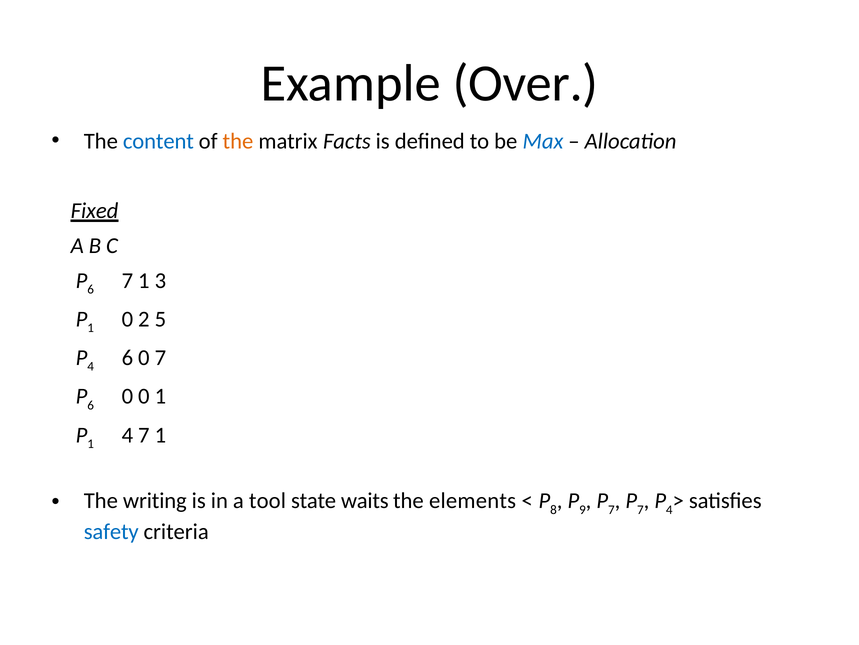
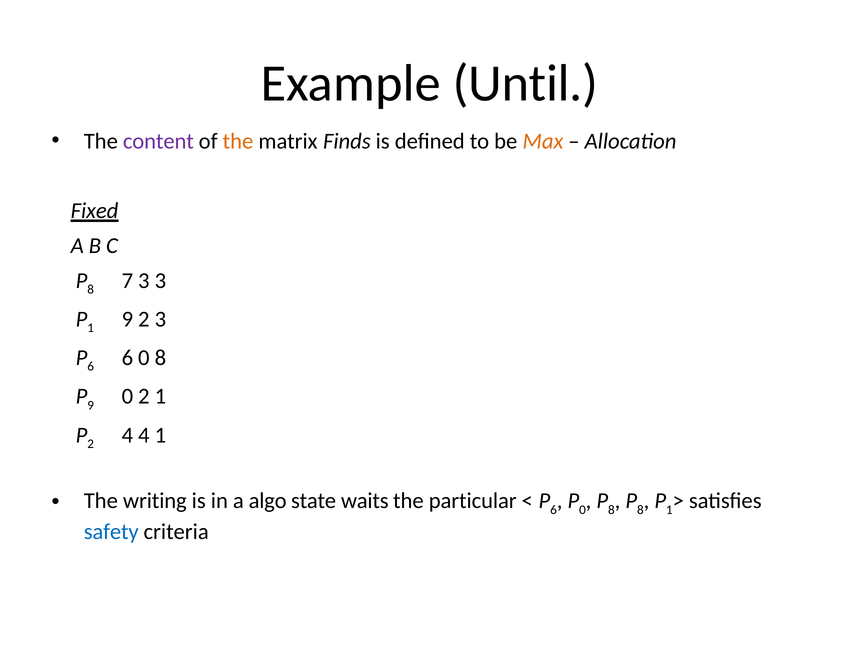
Over: Over -> Until
content colour: blue -> purple
Facts: Facts -> Finds
Max colour: blue -> orange
6 at (91, 289): 6 -> 8
1 at (144, 280): 1 -> 3
1 0: 0 -> 9
2 5: 5 -> 3
4 at (91, 366): 4 -> 6
0 7: 7 -> 8
6 at (91, 405): 6 -> 9
0 0: 0 -> 2
1 at (91, 443): 1 -> 2
4 7: 7 -> 4
tool: tool -> algo
elements: elements -> particular
8 at (554, 509): 8 -> 6
9 at (582, 509): 9 -> 0
7 at (611, 509): 7 -> 8
7 at (640, 509): 7 -> 8
4 at (669, 509): 4 -> 1
